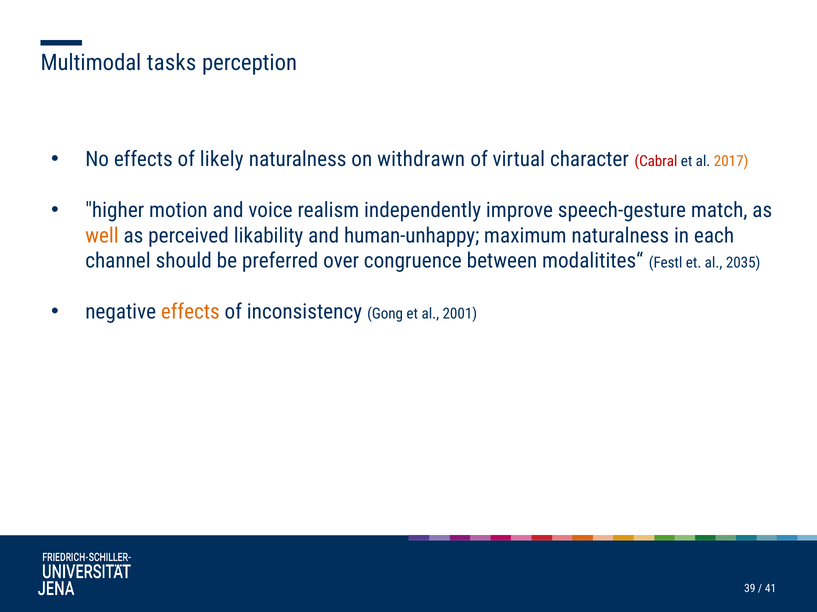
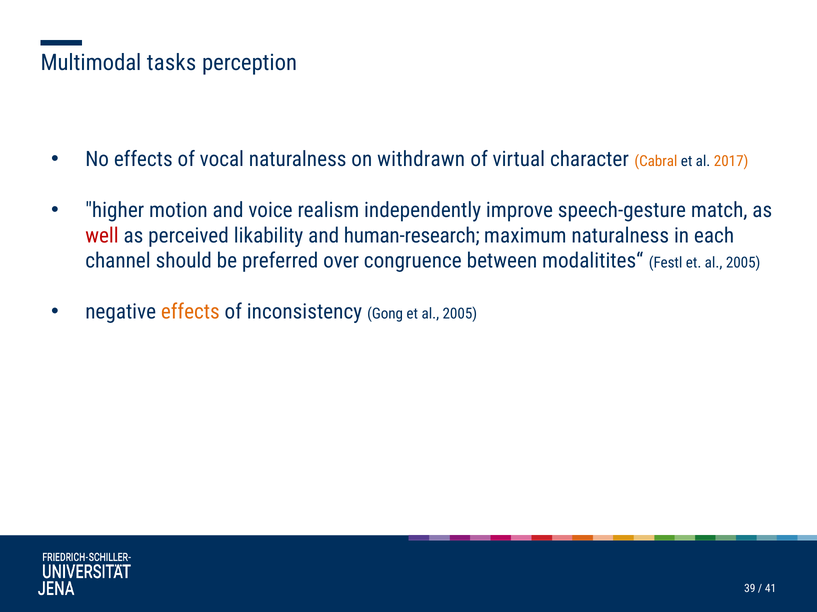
likely: likely -> vocal
Cabral colour: red -> orange
well colour: orange -> red
human-unhappy: human-unhappy -> human-research
Festl et al 2035: 2035 -> 2005
Gong et al 2001: 2001 -> 2005
